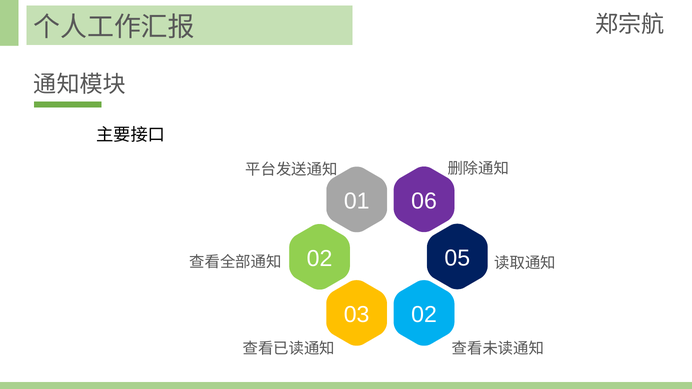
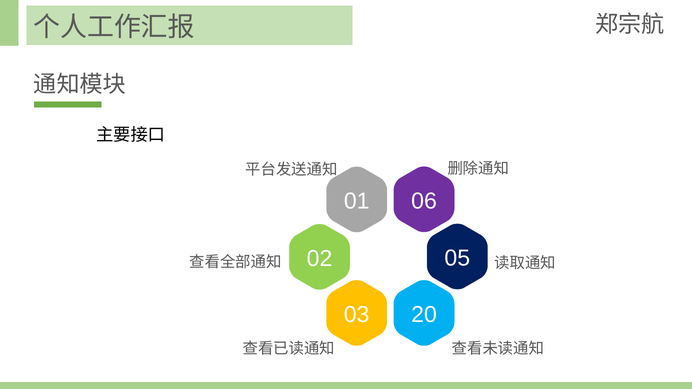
03 02: 02 -> 20
